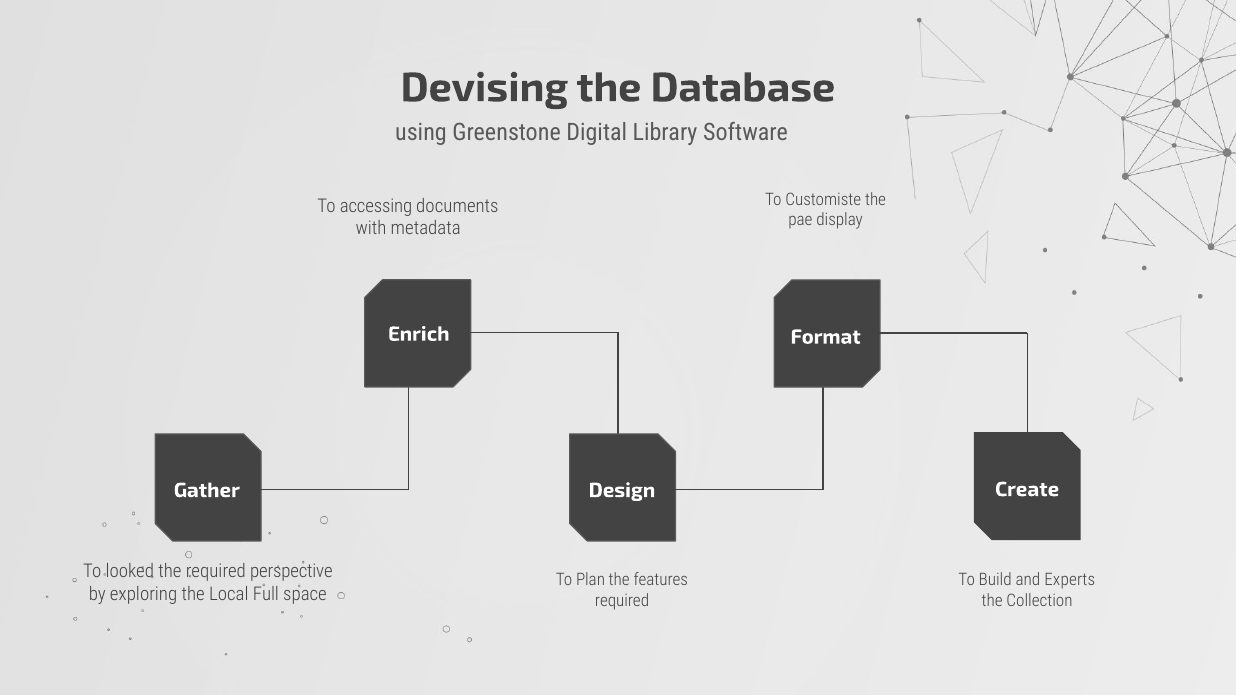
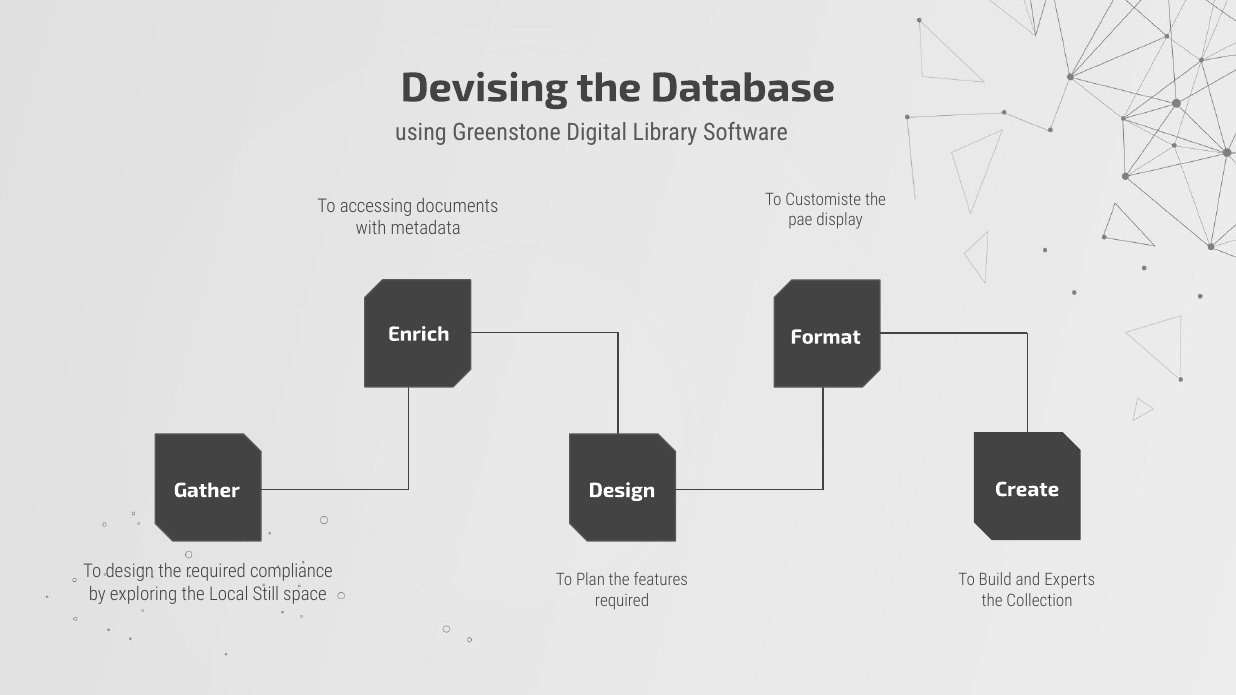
To looked: looked -> design
perspective: perspective -> compliance
Full: Full -> Still
